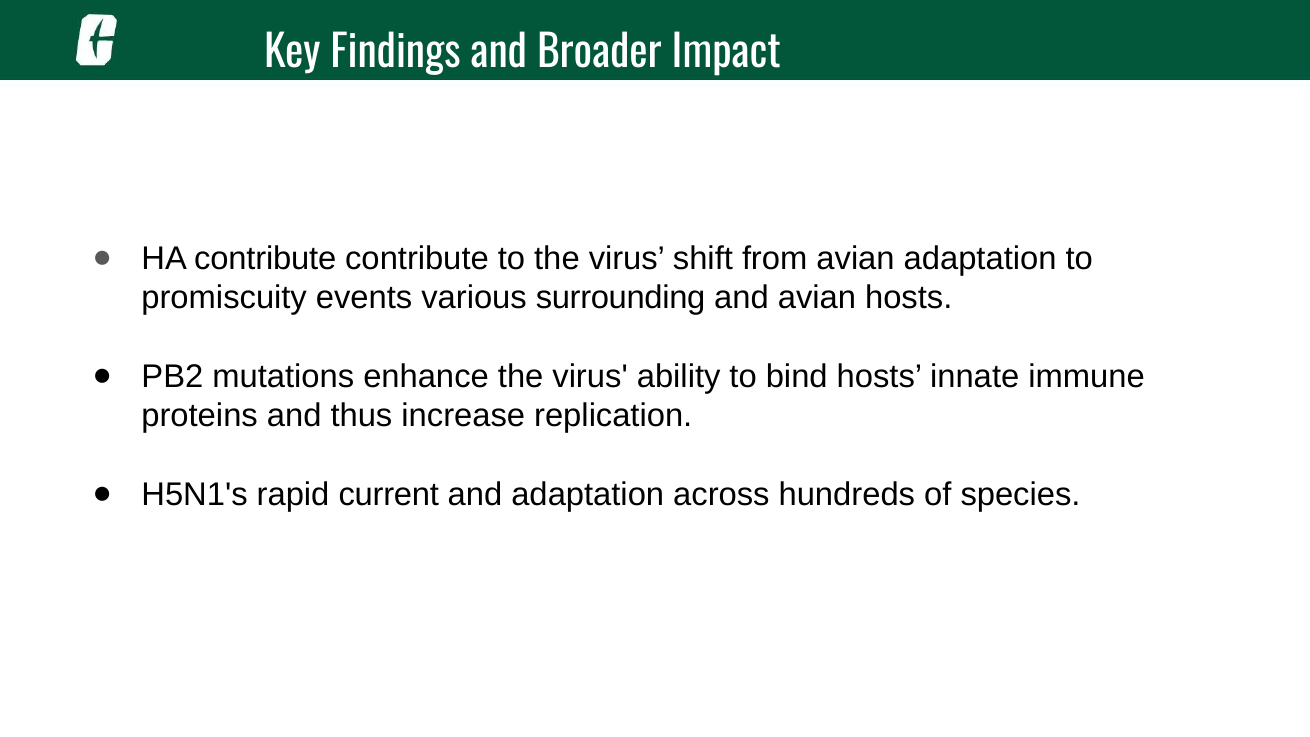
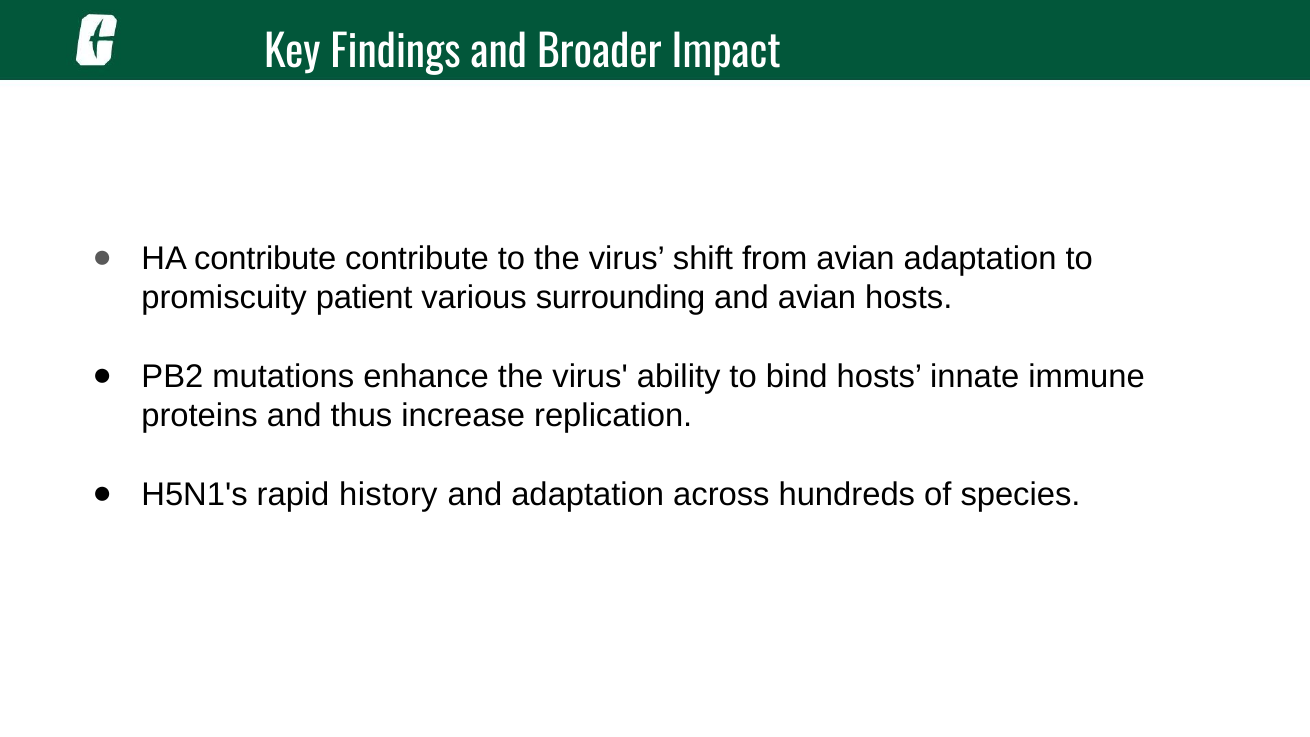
events: events -> patient
current: current -> history
